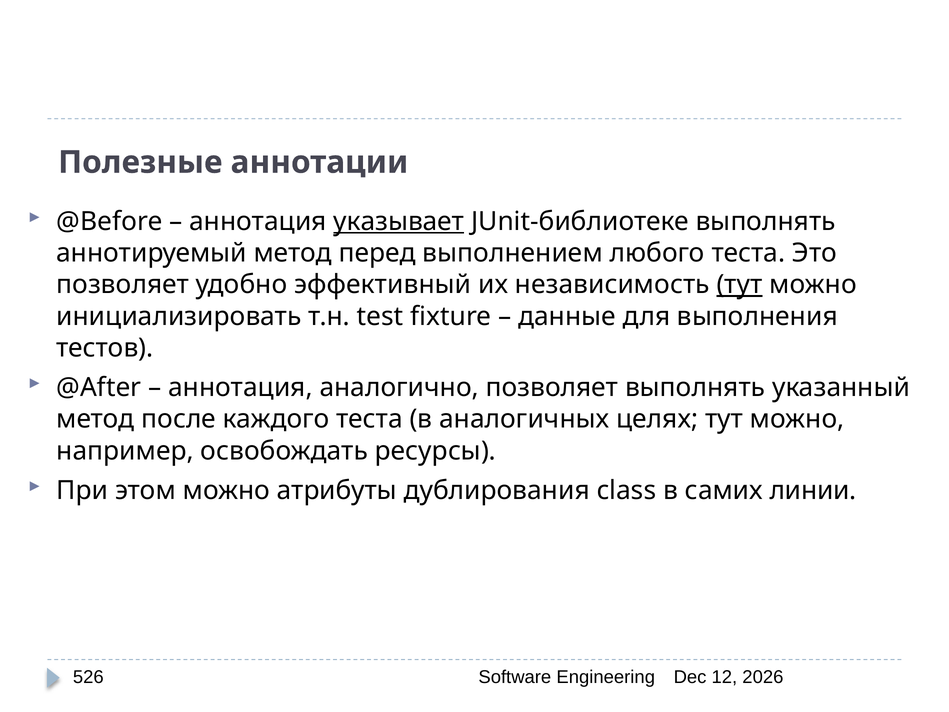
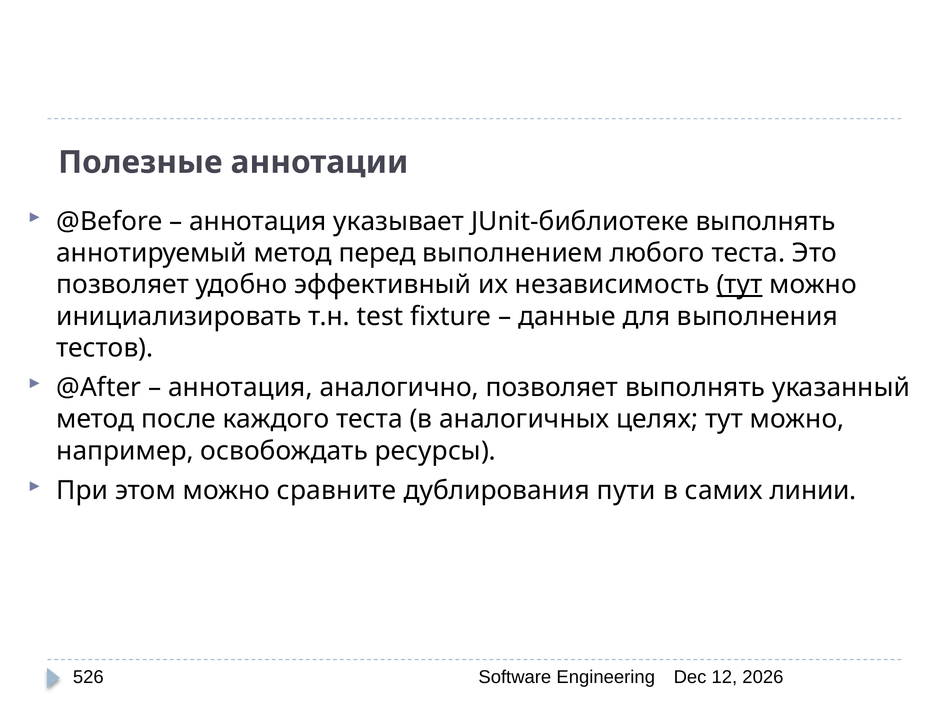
указывает underline: present -> none
атрибуты: атрибуты -> сравните
class: class -> пути
